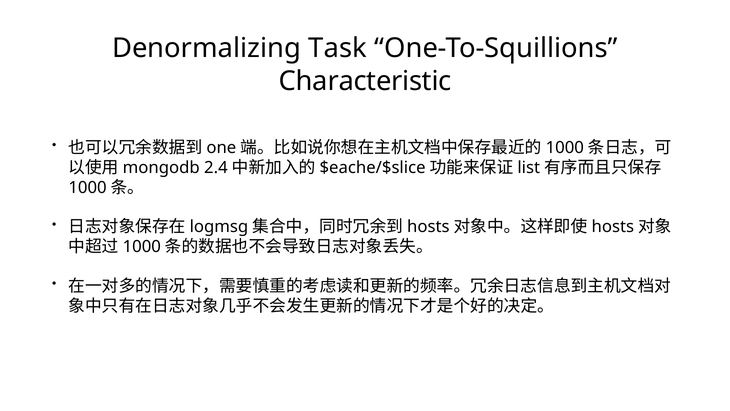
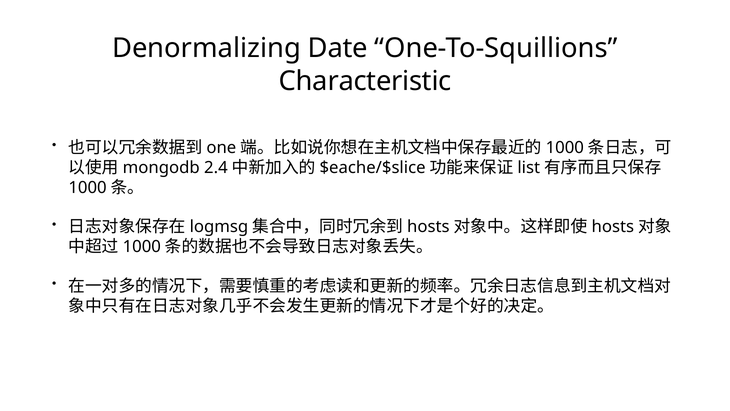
Task: Task -> Date
